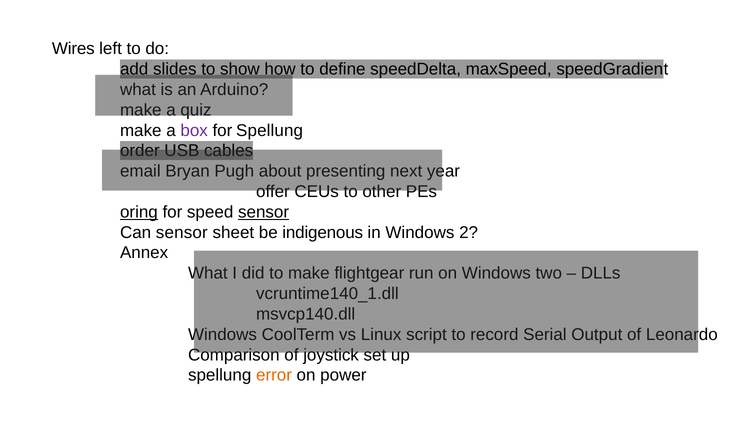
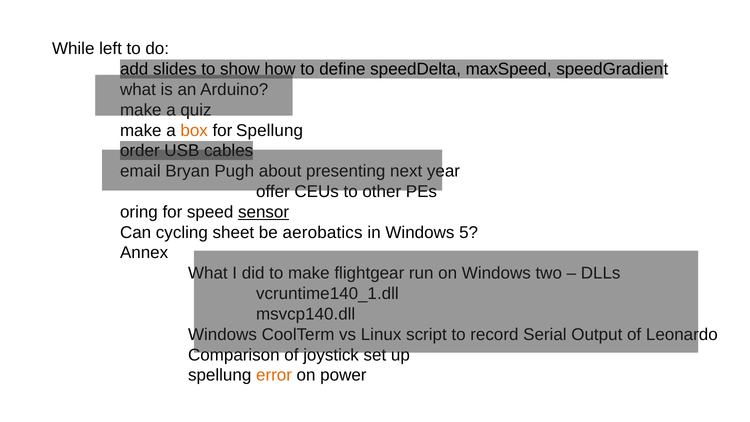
Wires: Wires -> While
box colour: purple -> orange
oring underline: present -> none
Can sensor: sensor -> cycling
indigenous: indigenous -> aerobatics
2: 2 -> 5
